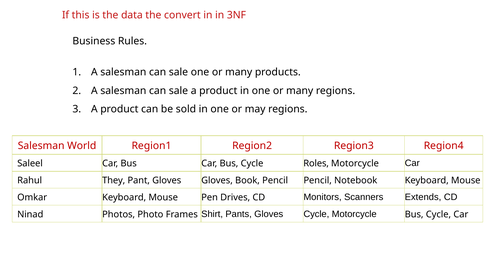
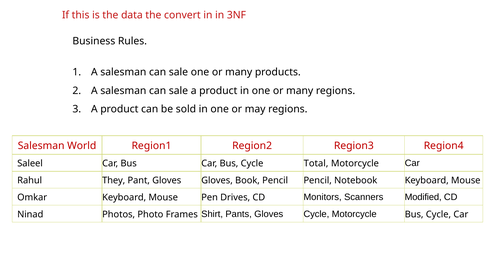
Roles: Roles -> Total
Extends: Extends -> Modified
